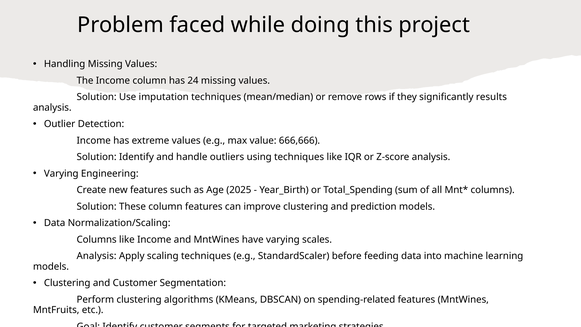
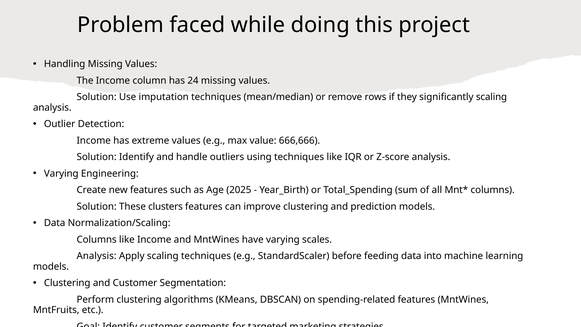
significantly results: results -> scaling
These column: column -> clusters
